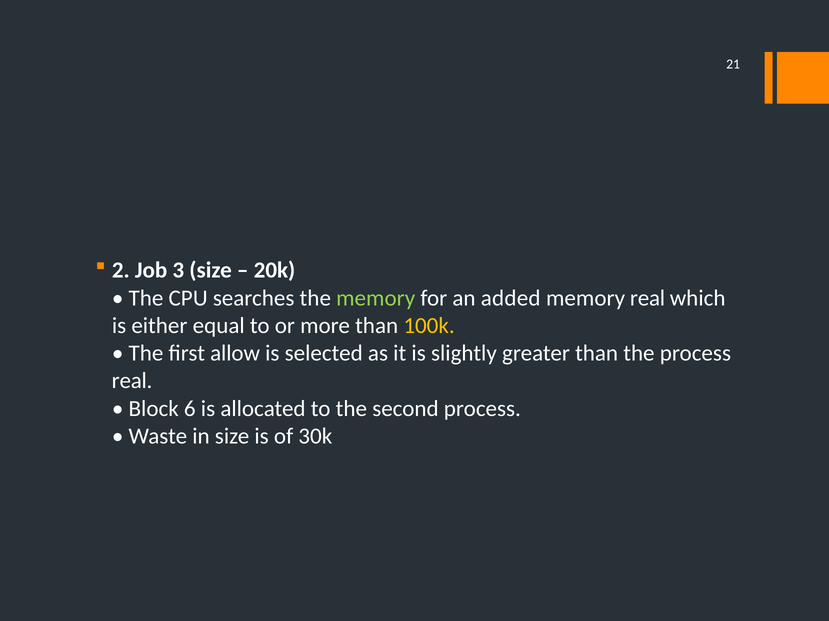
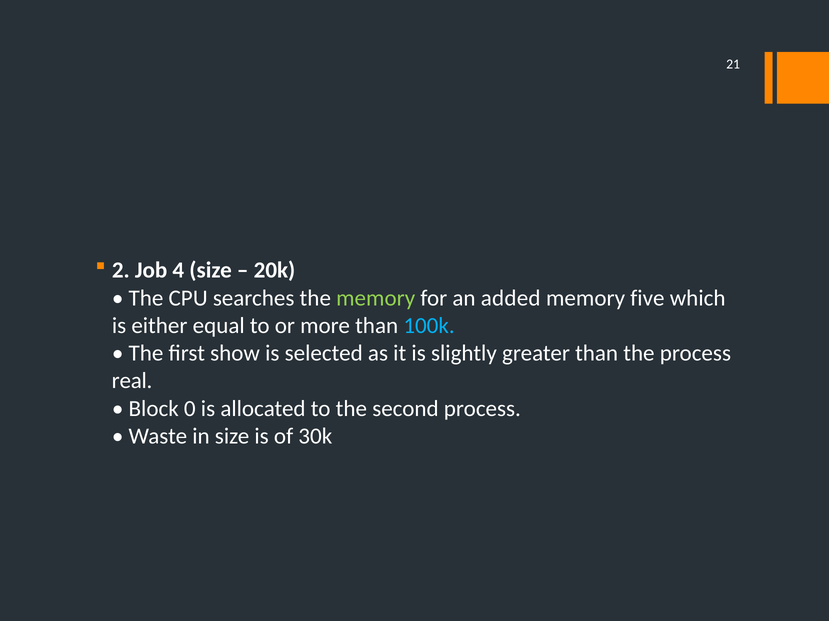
3: 3 -> 4
memory real: real -> five
100k colour: yellow -> light blue
allow: allow -> show
6: 6 -> 0
